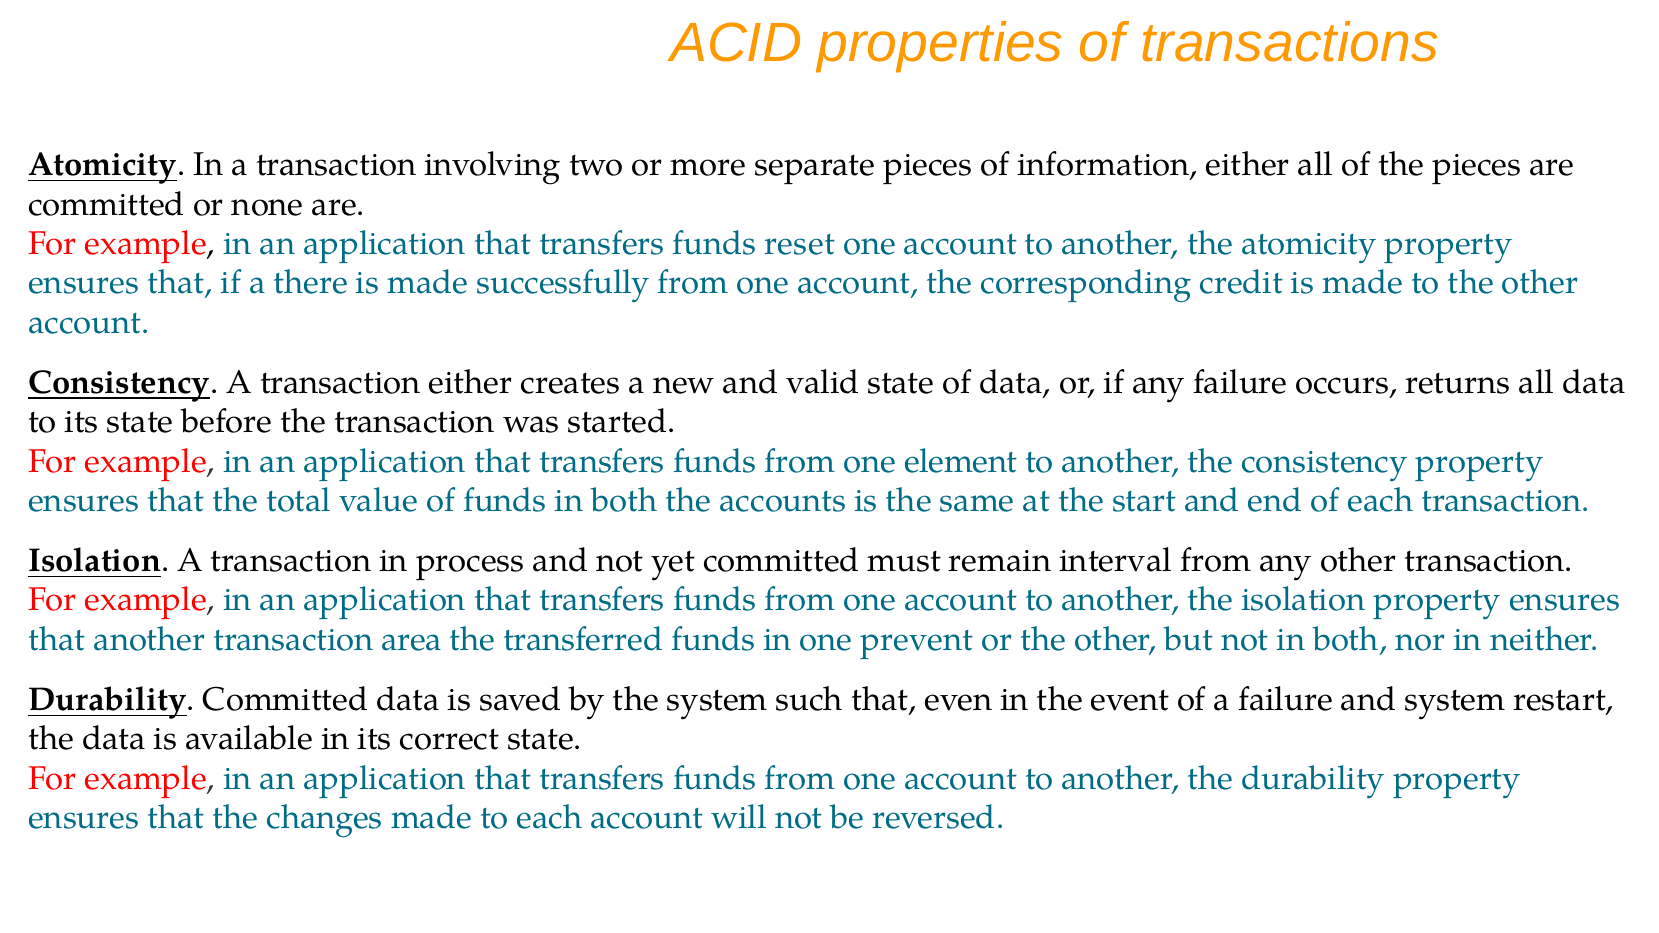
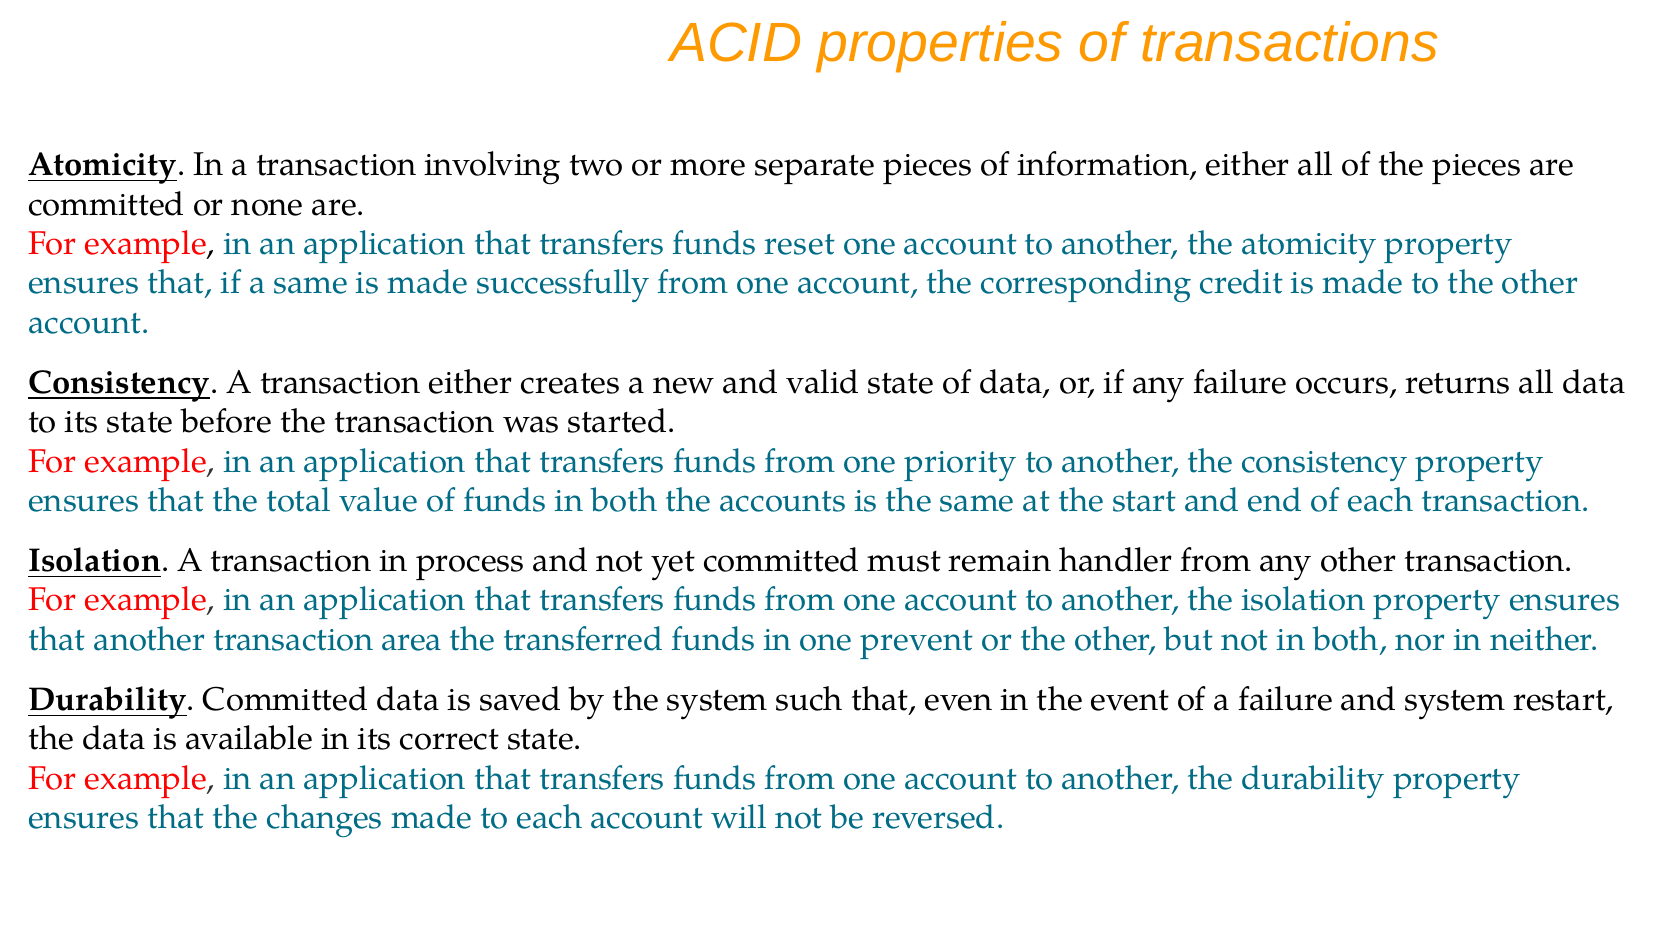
a there: there -> same
element: element -> priority
interval: interval -> handler
